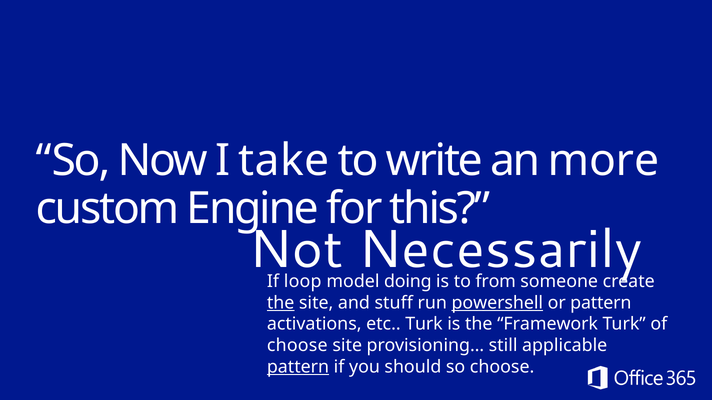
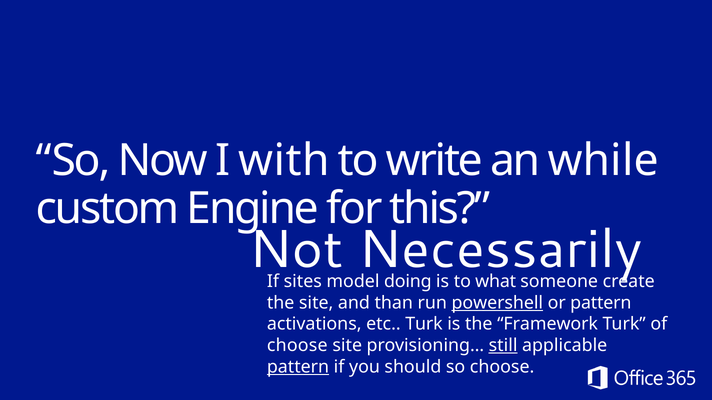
take: take -> with
more: more -> while
loop: loop -> sites
from: from -> what
the at (281, 303) underline: present -> none
stuff: stuff -> than
still underline: none -> present
